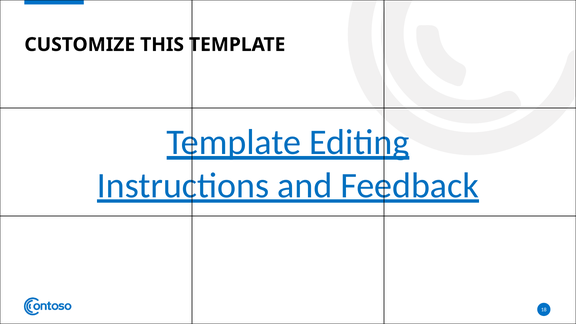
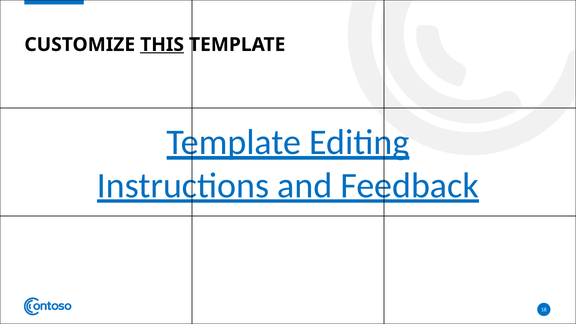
THIS underline: none -> present
